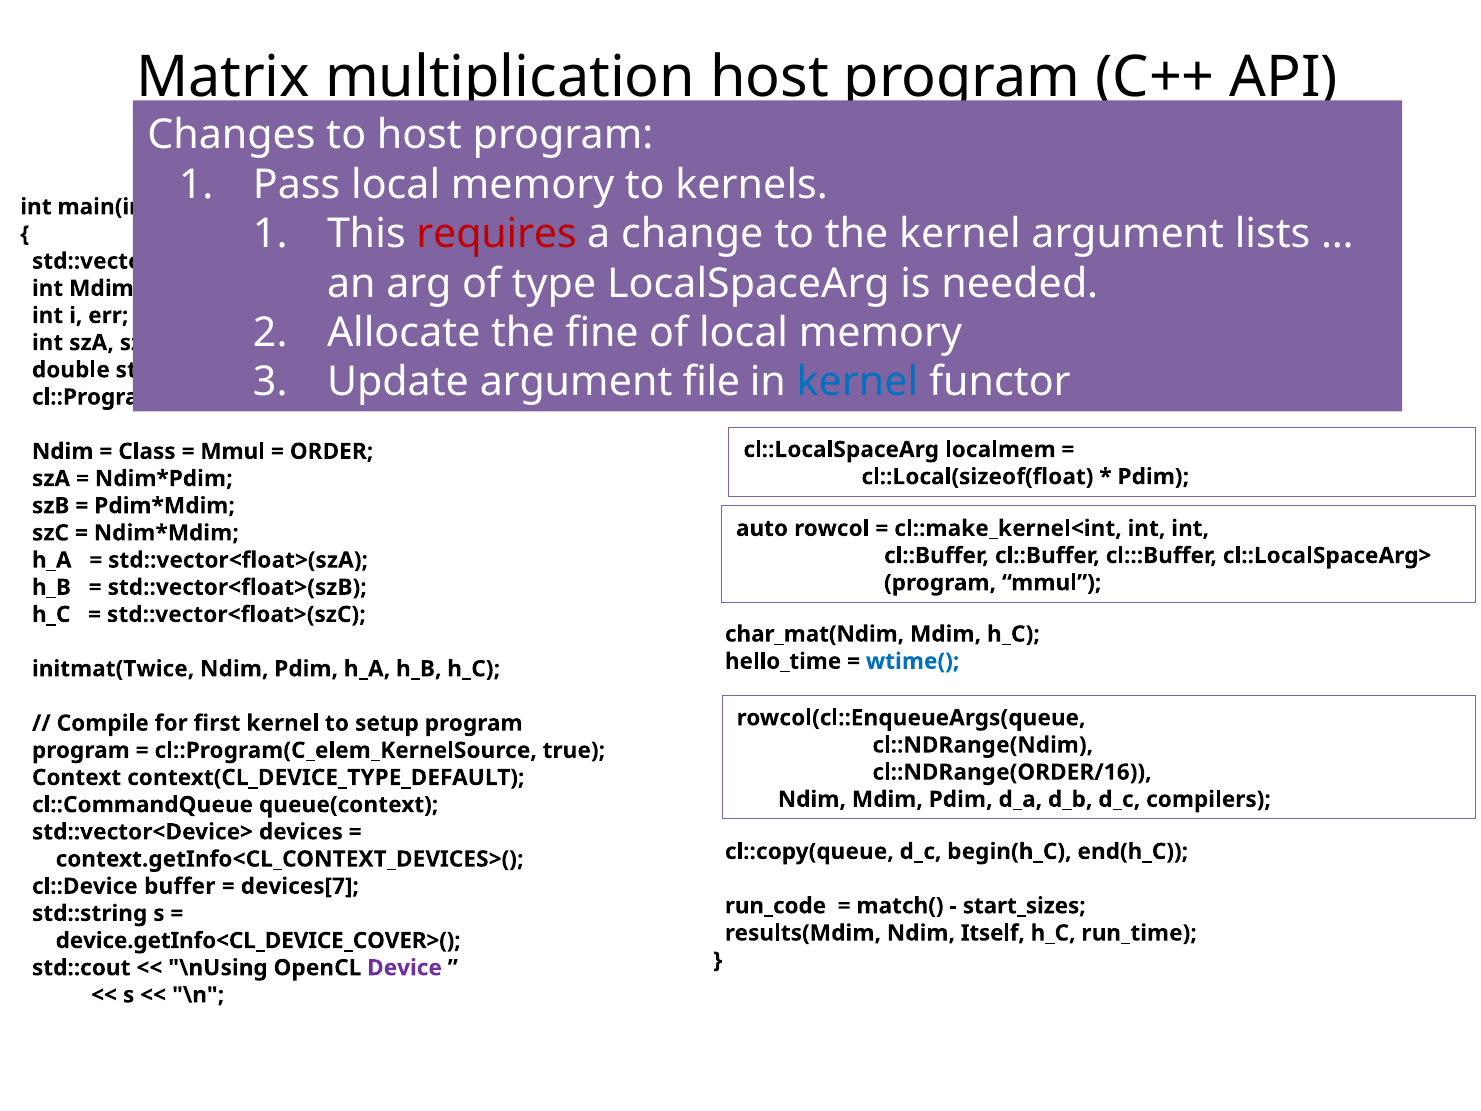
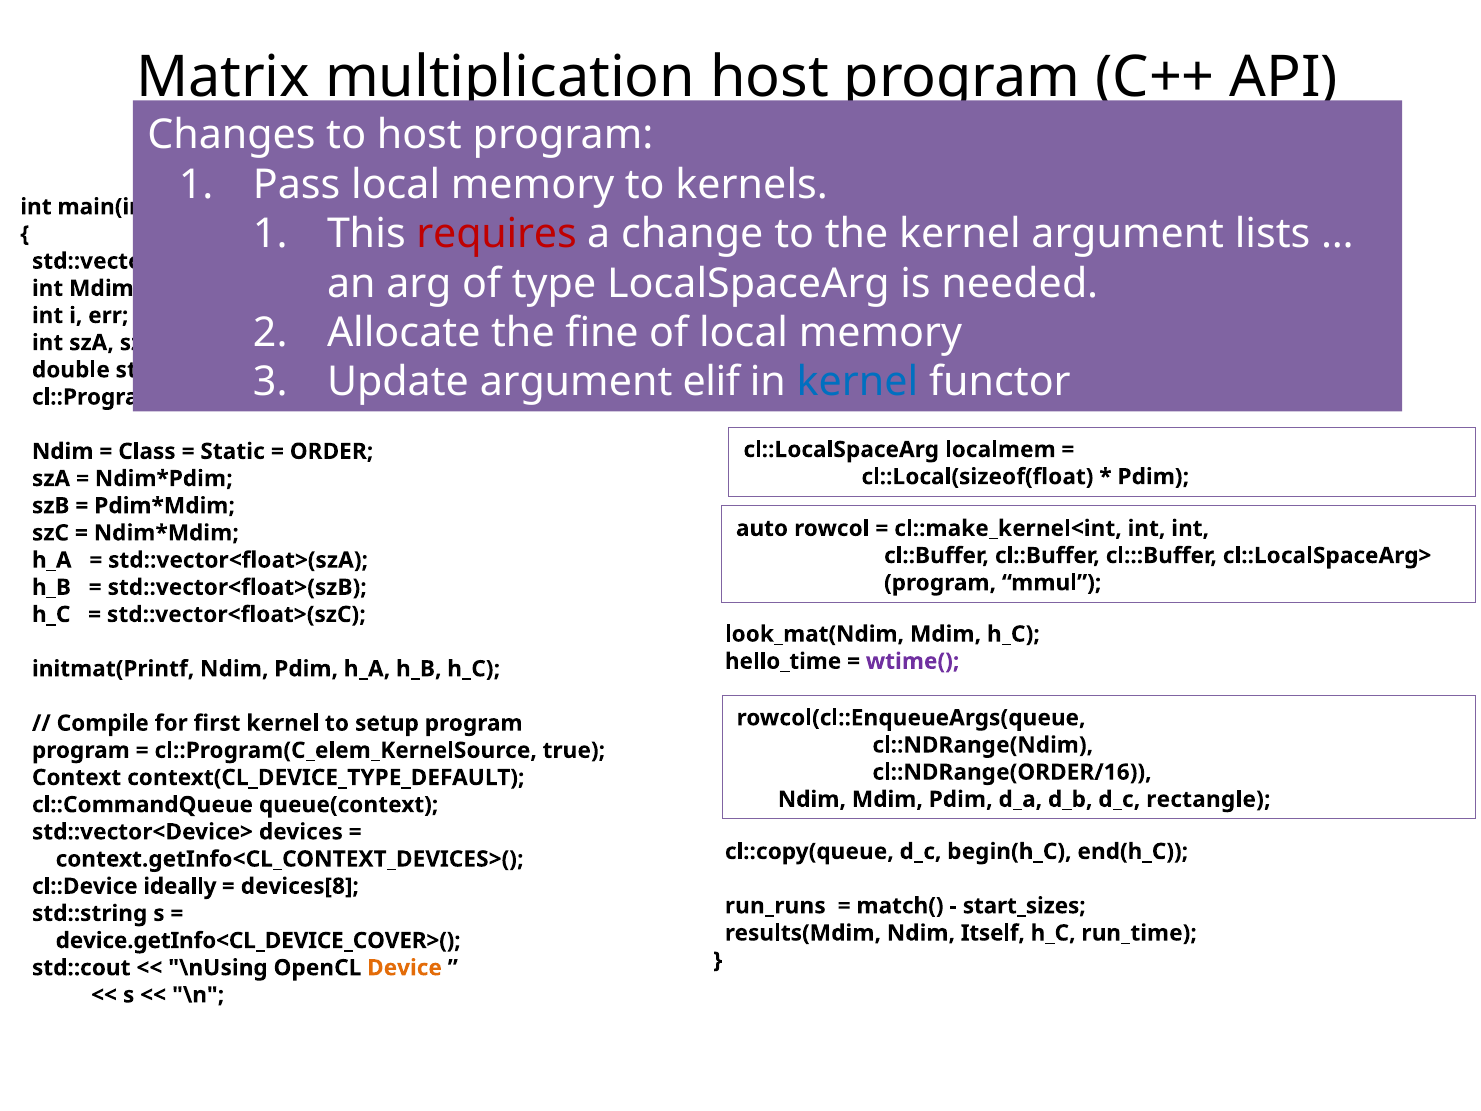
file: file -> elif
Mmul at (233, 451): Mmul -> Static
char_mat(Ndim: char_mat(Ndim -> look_mat(Ndim
wtime( colour: blue -> purple
initmat(Twice: initmat(Twice -> initmat(Printf
compilers: compilers -> rectangle
buffer: buffer -> ideally
devices[7: devices[7 -> devices[8
run_code: run_code -> run_runs
Device colour: purple -> orange
